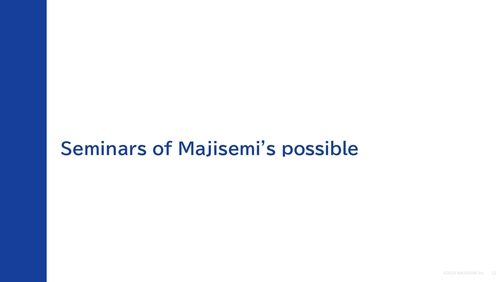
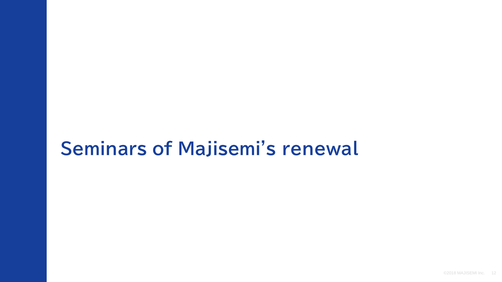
possible: possible -> renewal
